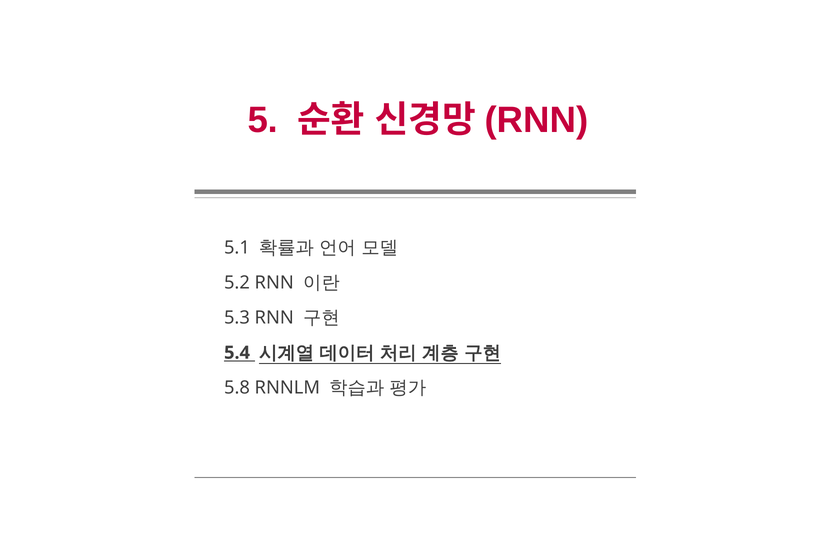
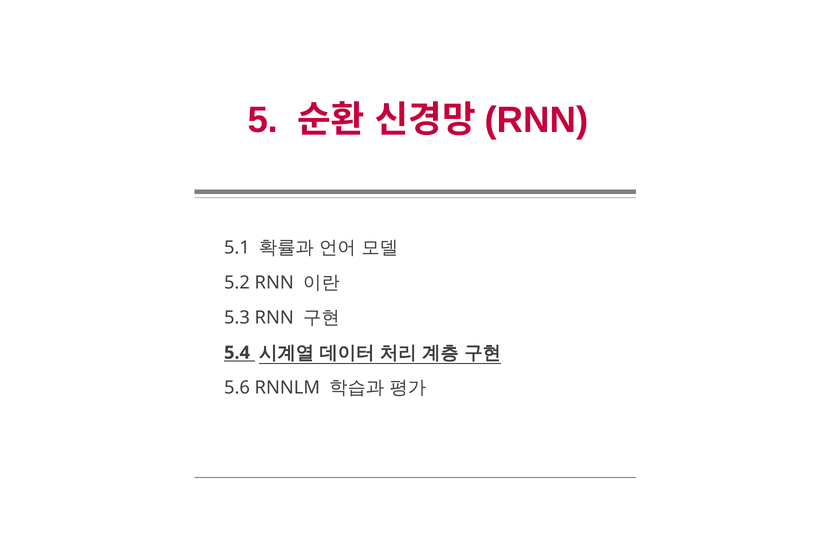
5.8: 5.8 -> 5.6
